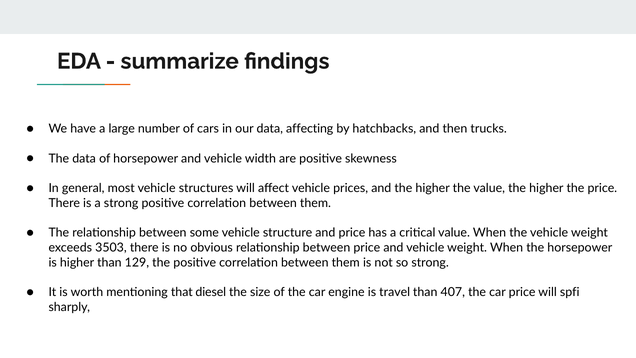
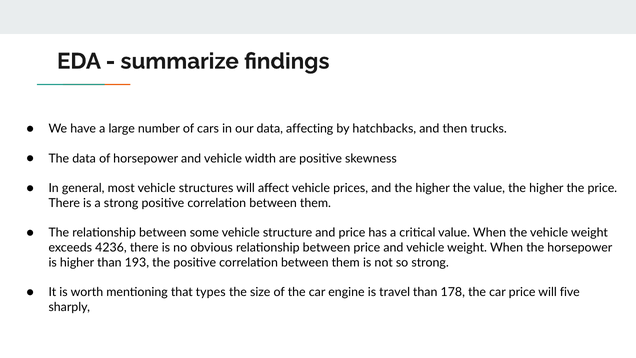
3503: 3503 -> 4236
129: 129 -> 193
diesel: diesel -> types
407: 407 -> 178
spfi: spfi -> five
